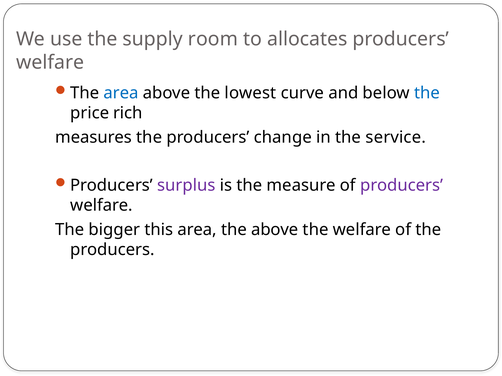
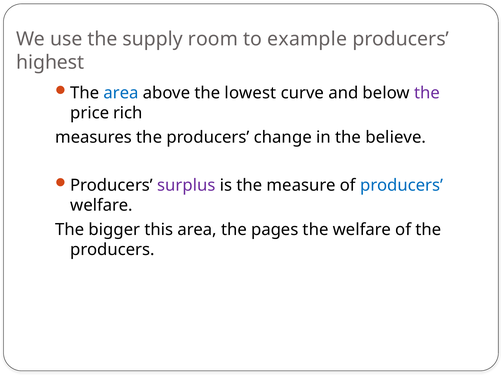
allocates: allocates -> example
welfare at (50, 62): welfare -> highest
the at (427, 93) colour: blue -> purple
service: service -> believe
producers at (402, 186) colour: purple -> blue
the above: above -> pages
